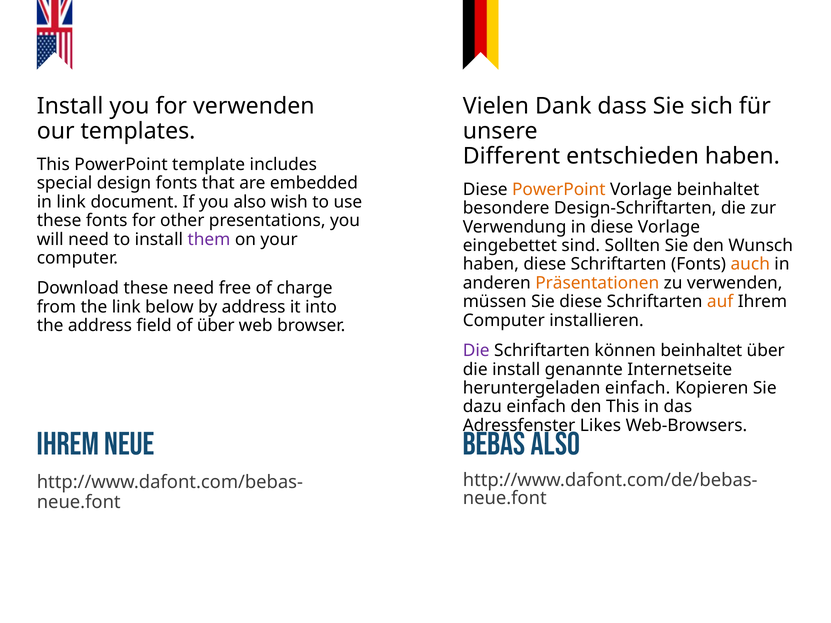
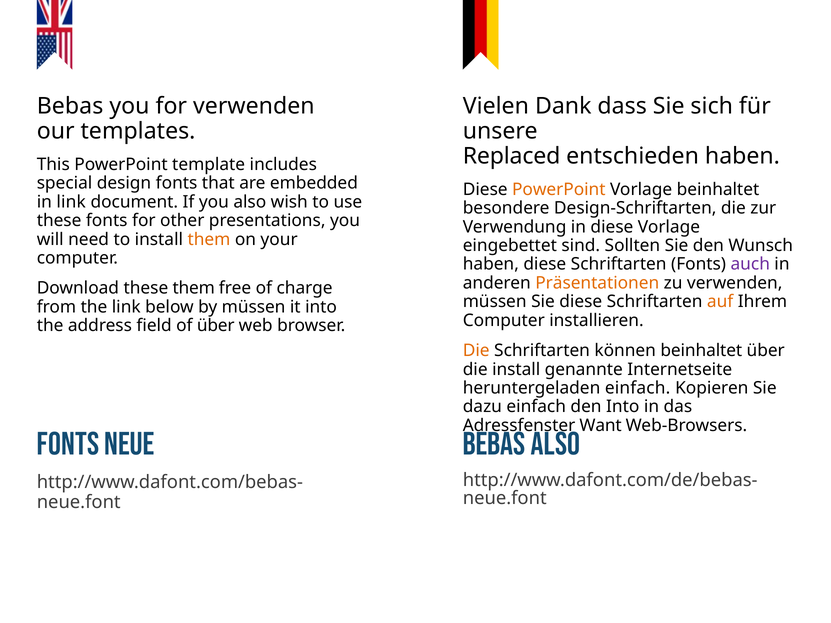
Install at (70, 106): Install -> Bebas
Different: Different -> Replaced
them at (209, 239) colour: purple -> orange
auch colour: orange -> purple
these need: need -> them
by address: address -> müssen
Die at (476, 351) colour: purple -> orange
den This: This -> Into
Likes: Likes -> Want
Ihrem at (68, 444): Ihrem -> Fonts
